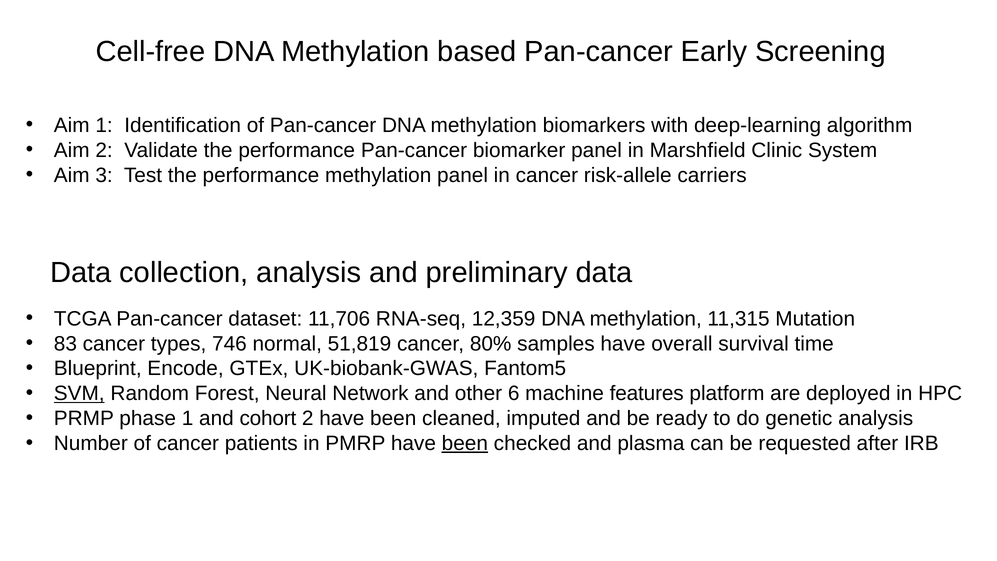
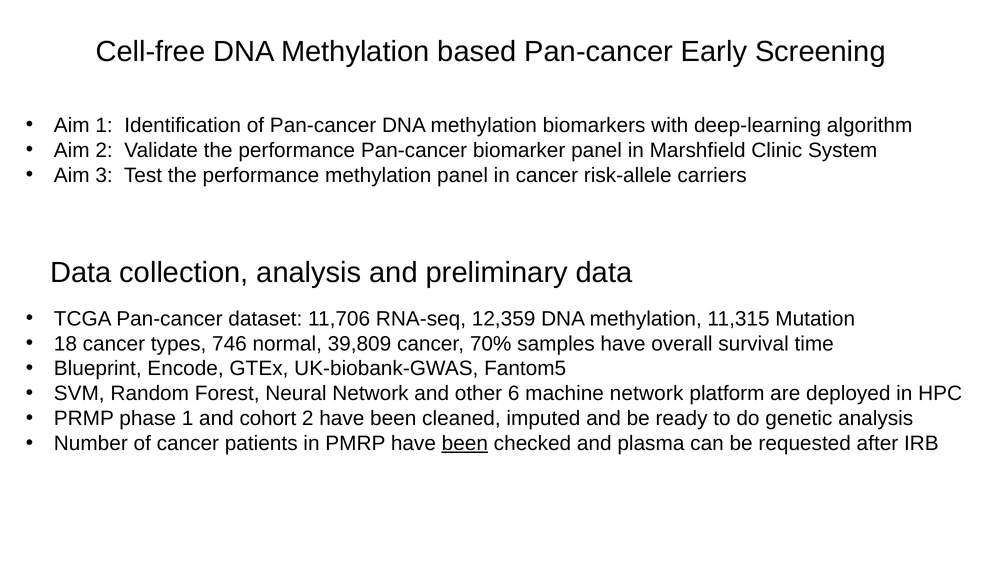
83: 83 -> 18
51,819: 51,819 -> 39,809
80%: 80% -> 70%
SVM underline: present -> none
machine features: features -> network
